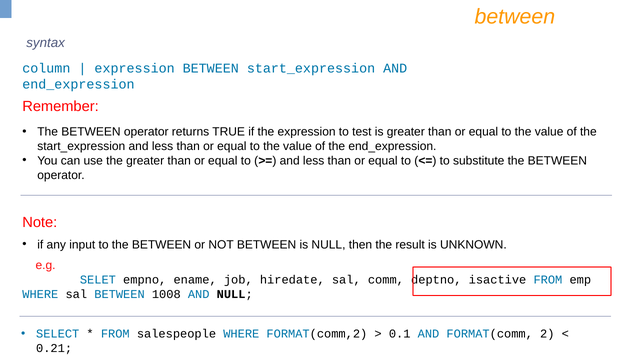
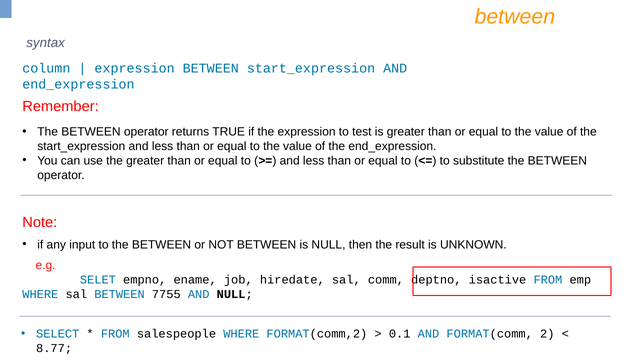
1008: 1008 -> 7755
0.21: 0.21 -> 8.77
